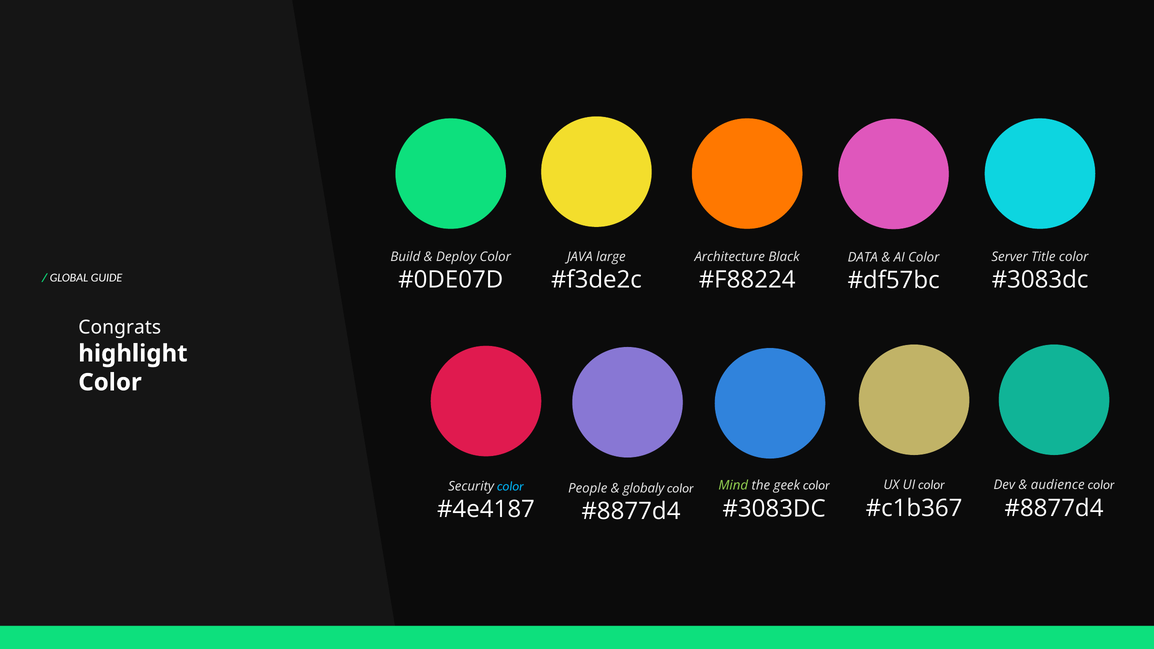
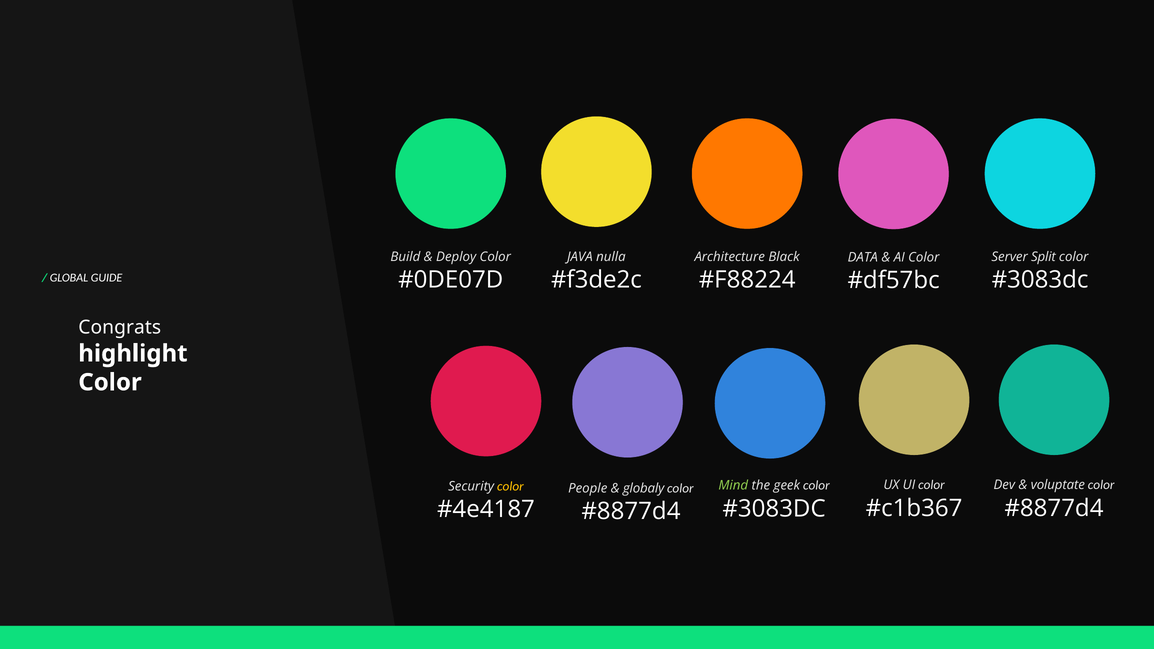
large: large -> nulla
Title: Title -> Split
audience: audience -> voluptate
color at (510, 486) colour: light blue -> yellow
